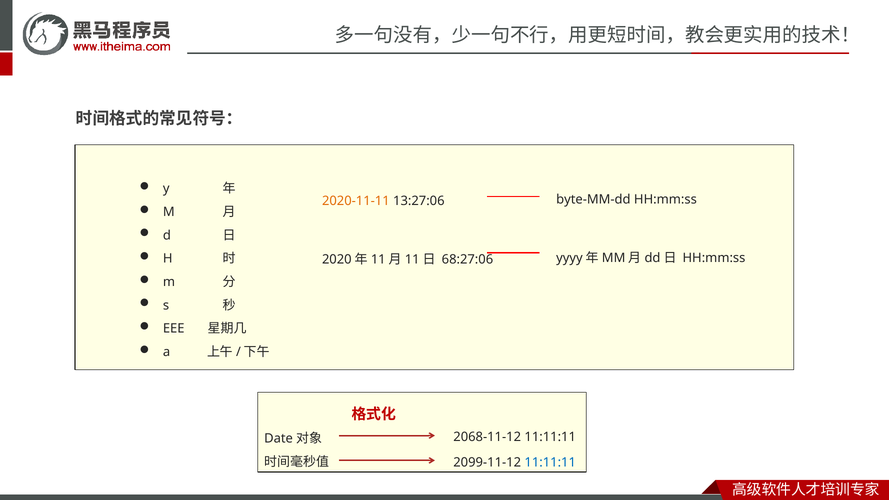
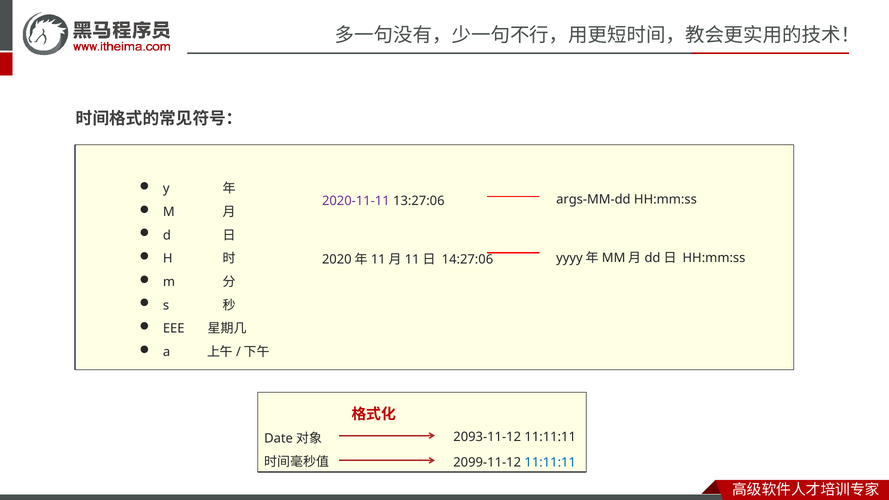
2020-11-11 colour: orange -> purple
byte-MM-dd: byte-MM-dd -> args-MM-dd
68:27:06: 68:27:06 -> 14:27:06
2068-11-12: 2068-11-12 -> 2093-11-12
